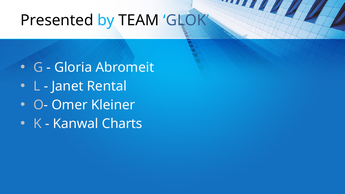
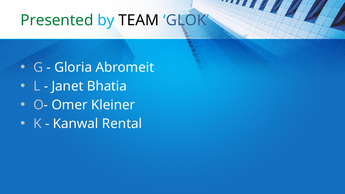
Presented colour: black -> green
Rental: Rental -> Bhatia
Charts: Charts -> Rental
